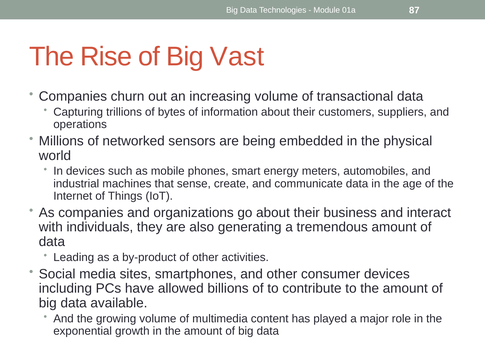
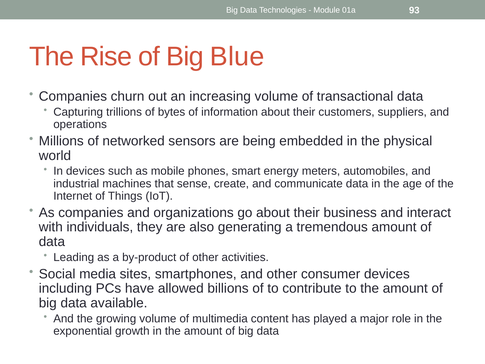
87: 87 -> 93
Vast: Vast -> Blue
